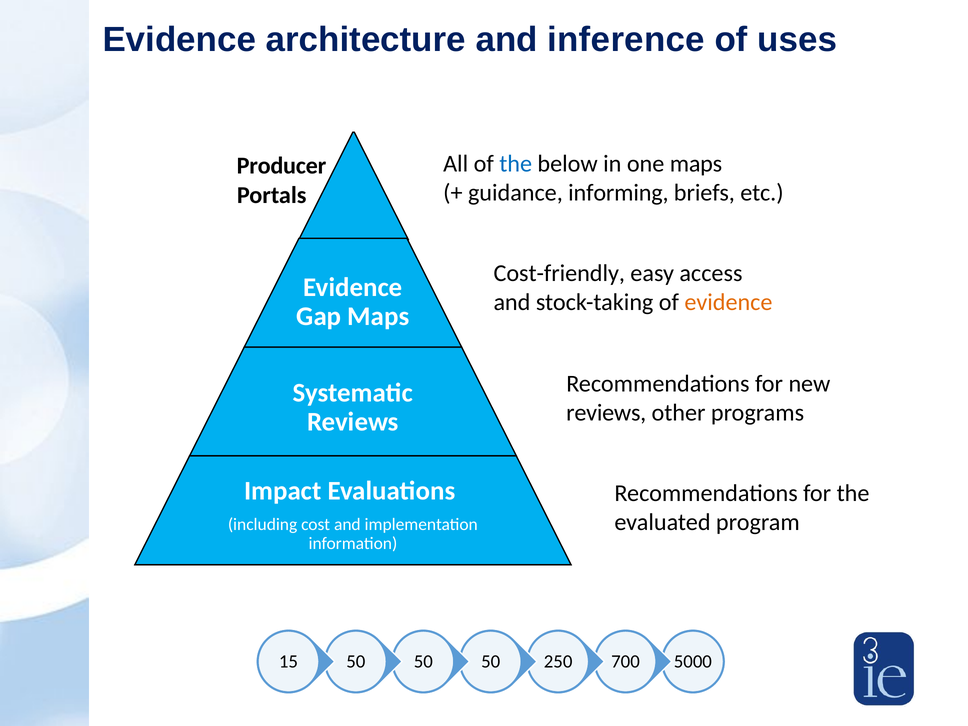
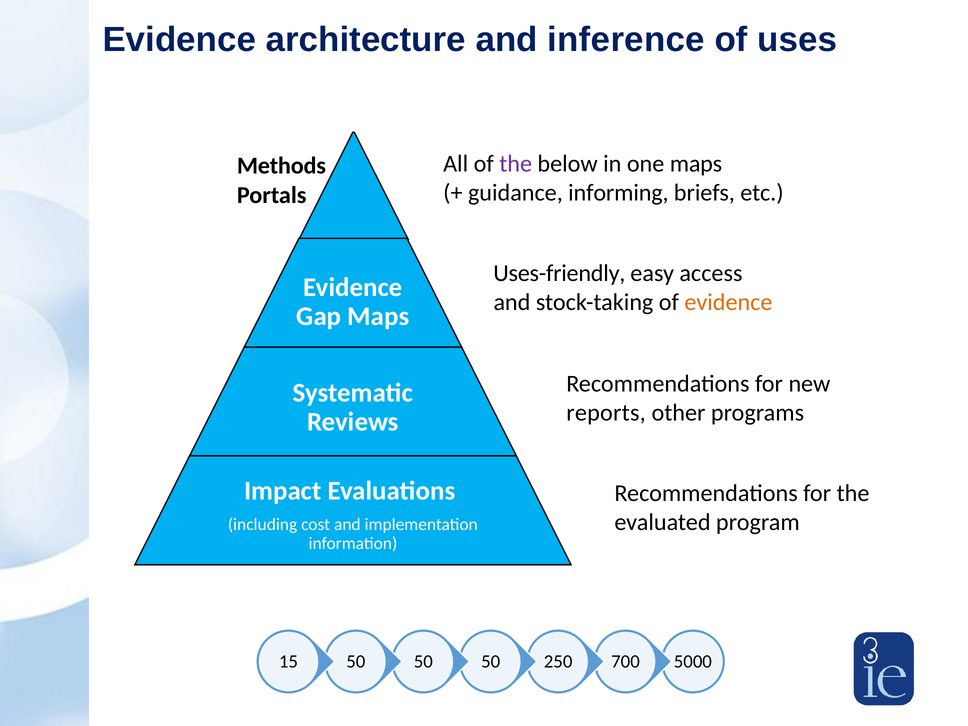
the at (516, 164) colour: blue -> purple
Producer: Producer -> Methods
Cost-friendly: Cost-friendly -> Uses-friendly
reviews at (606, 413): reviews -> reports
